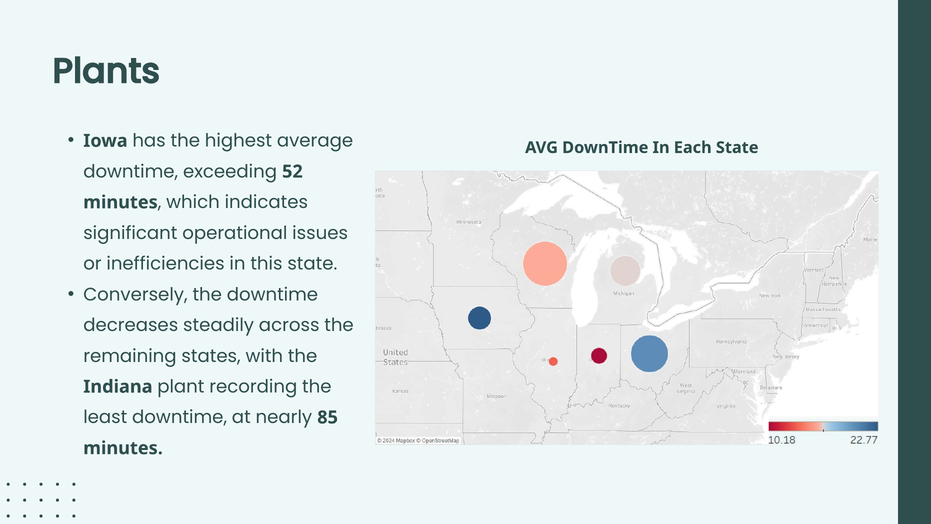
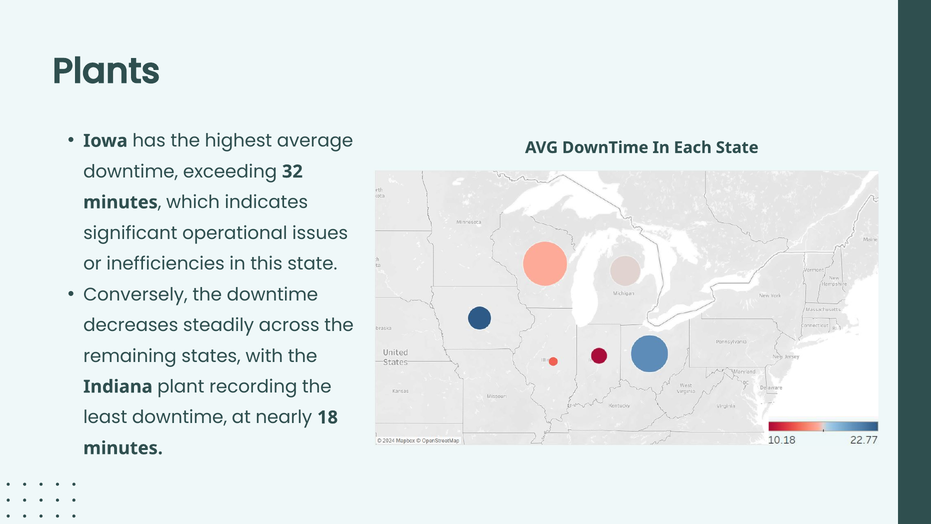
52: 52 -> 32
85: 85 -> 18
